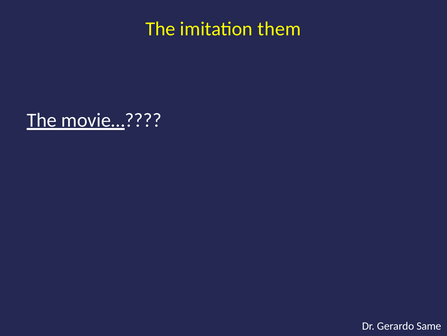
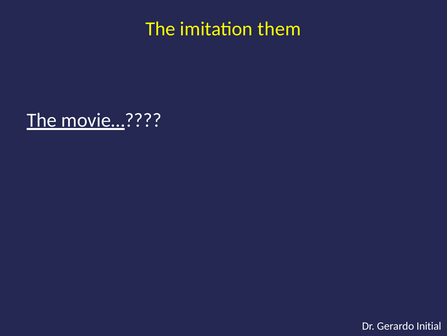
Same: Same -> Initial
